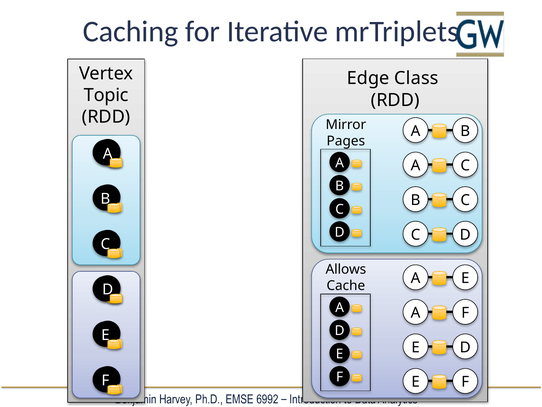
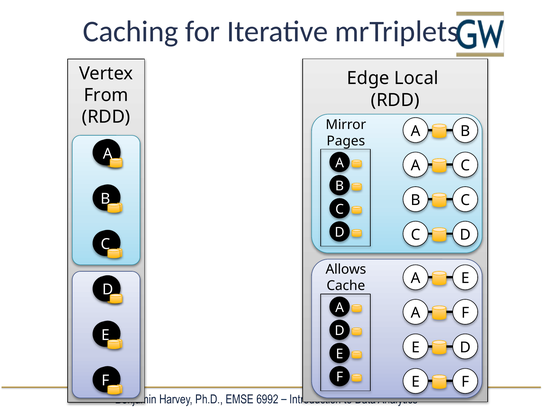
Class: Class -> Local
Topic: Topic -> From
